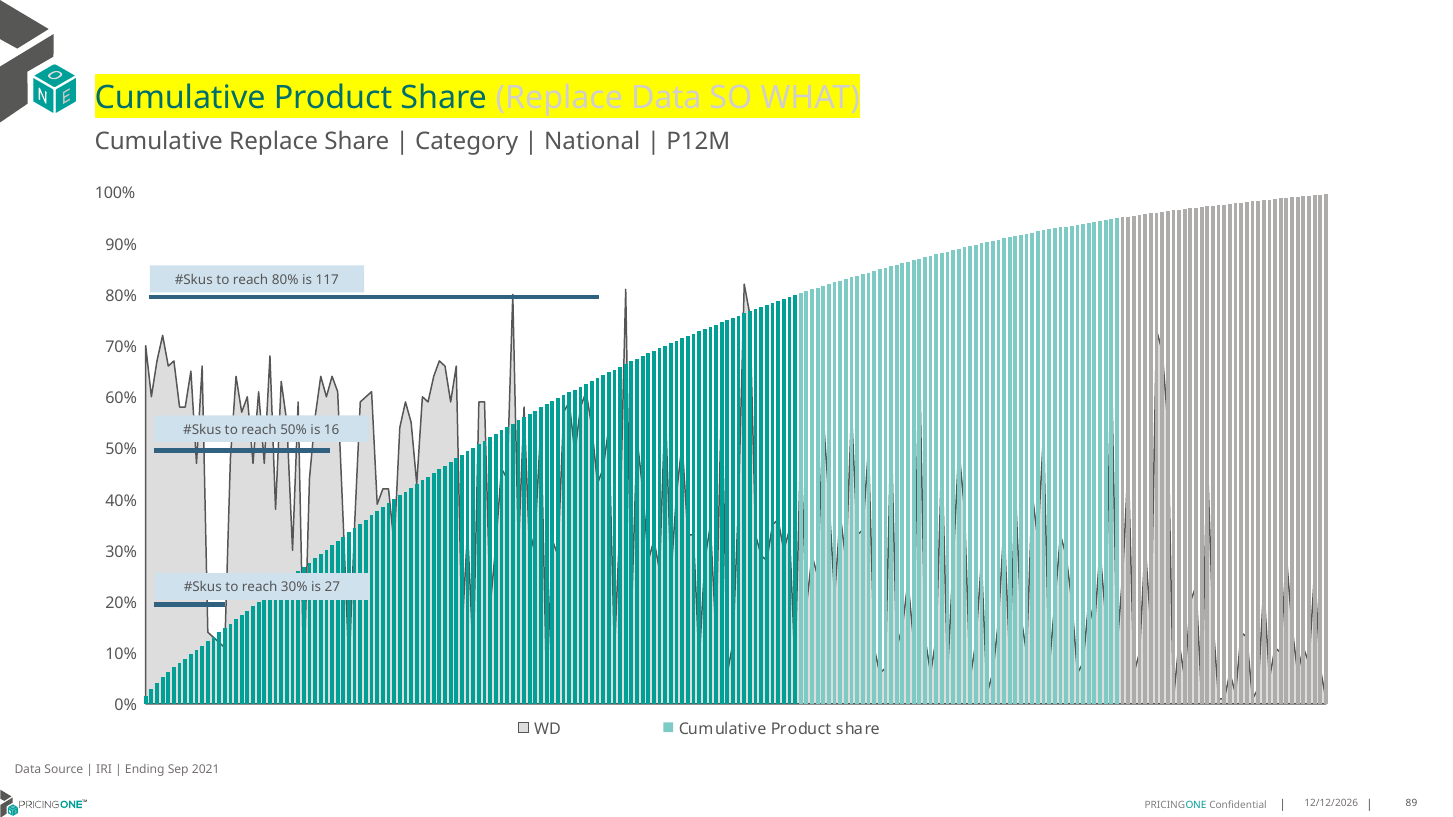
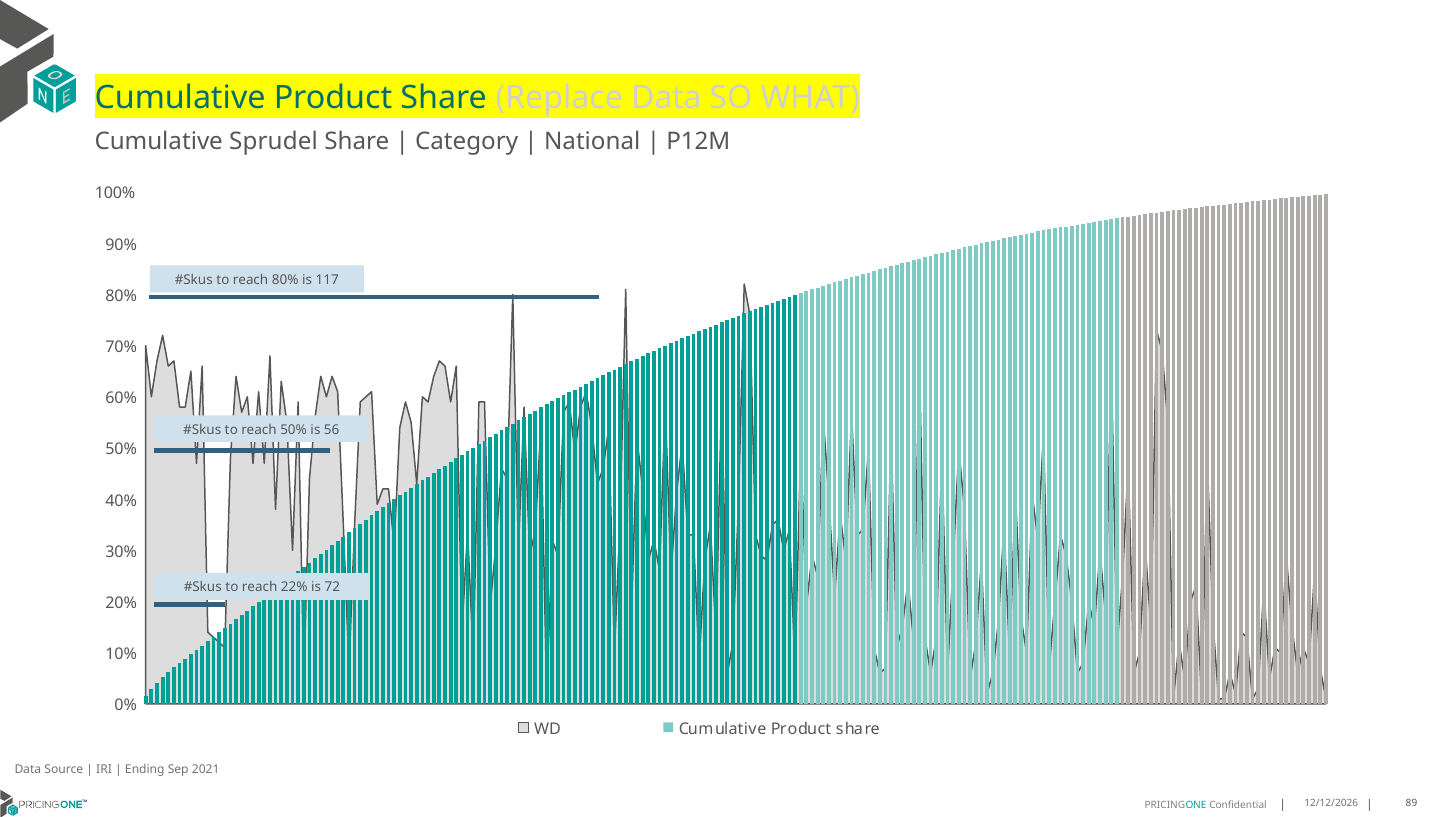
Cumulative Replace: Replace -> Sprudel
16: 16 -> 56
reach 30%: 30% -> 22%
27: 27 -> 72
